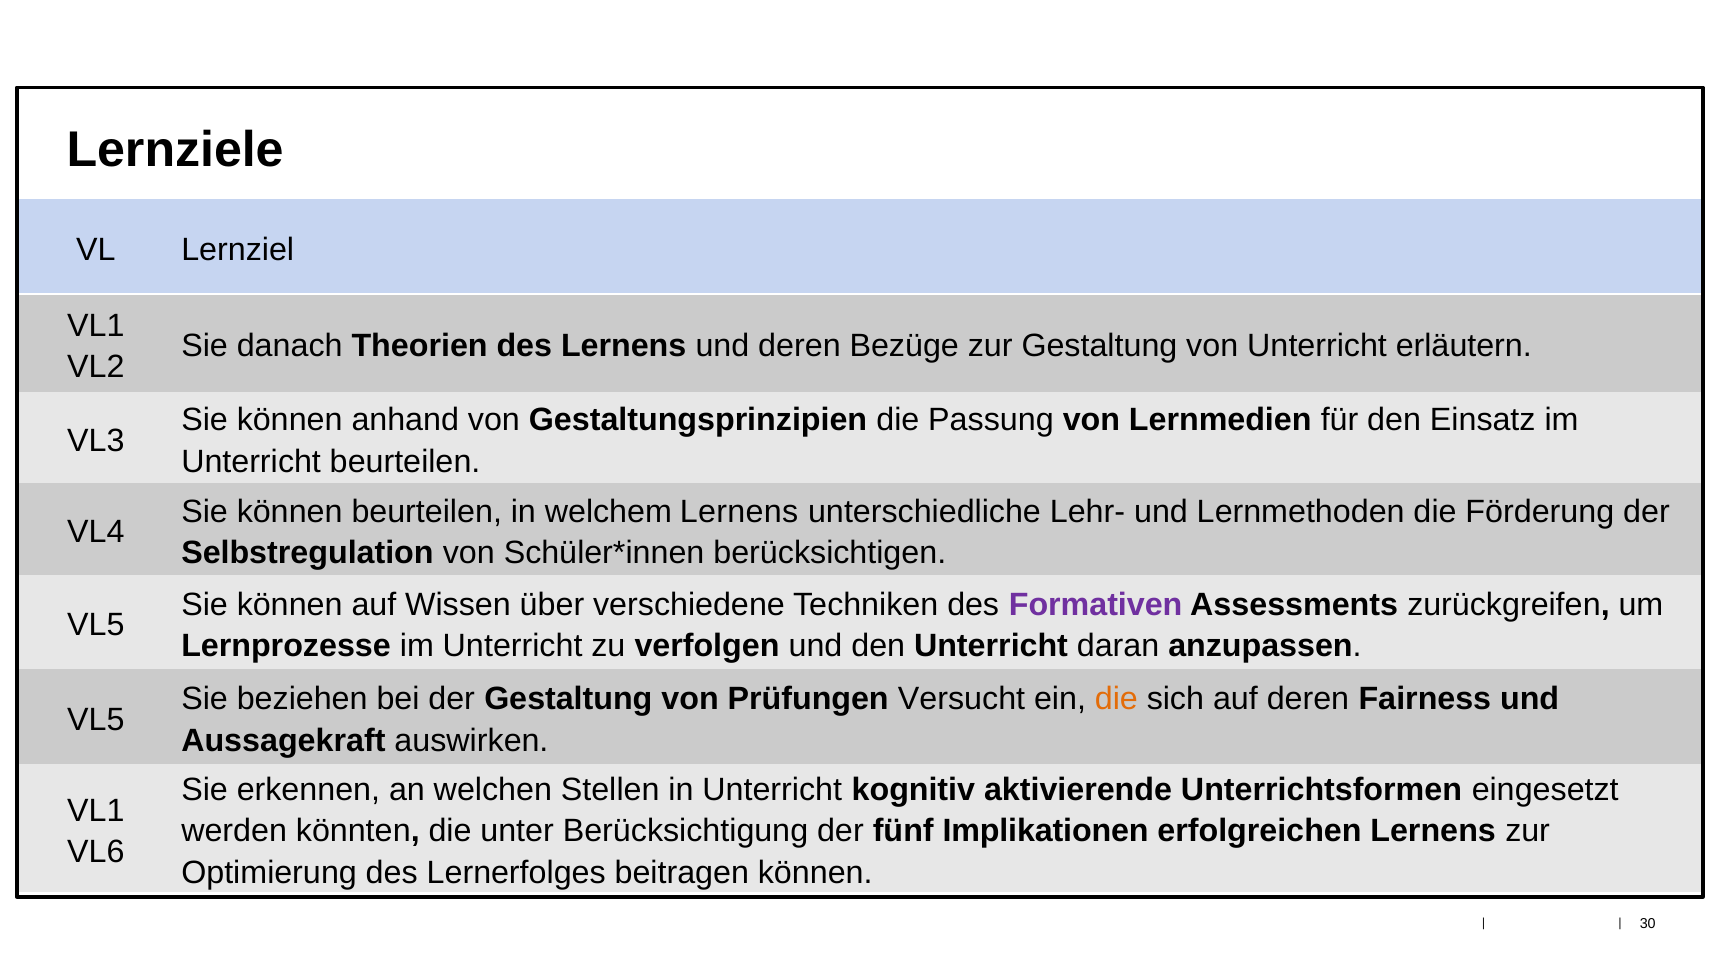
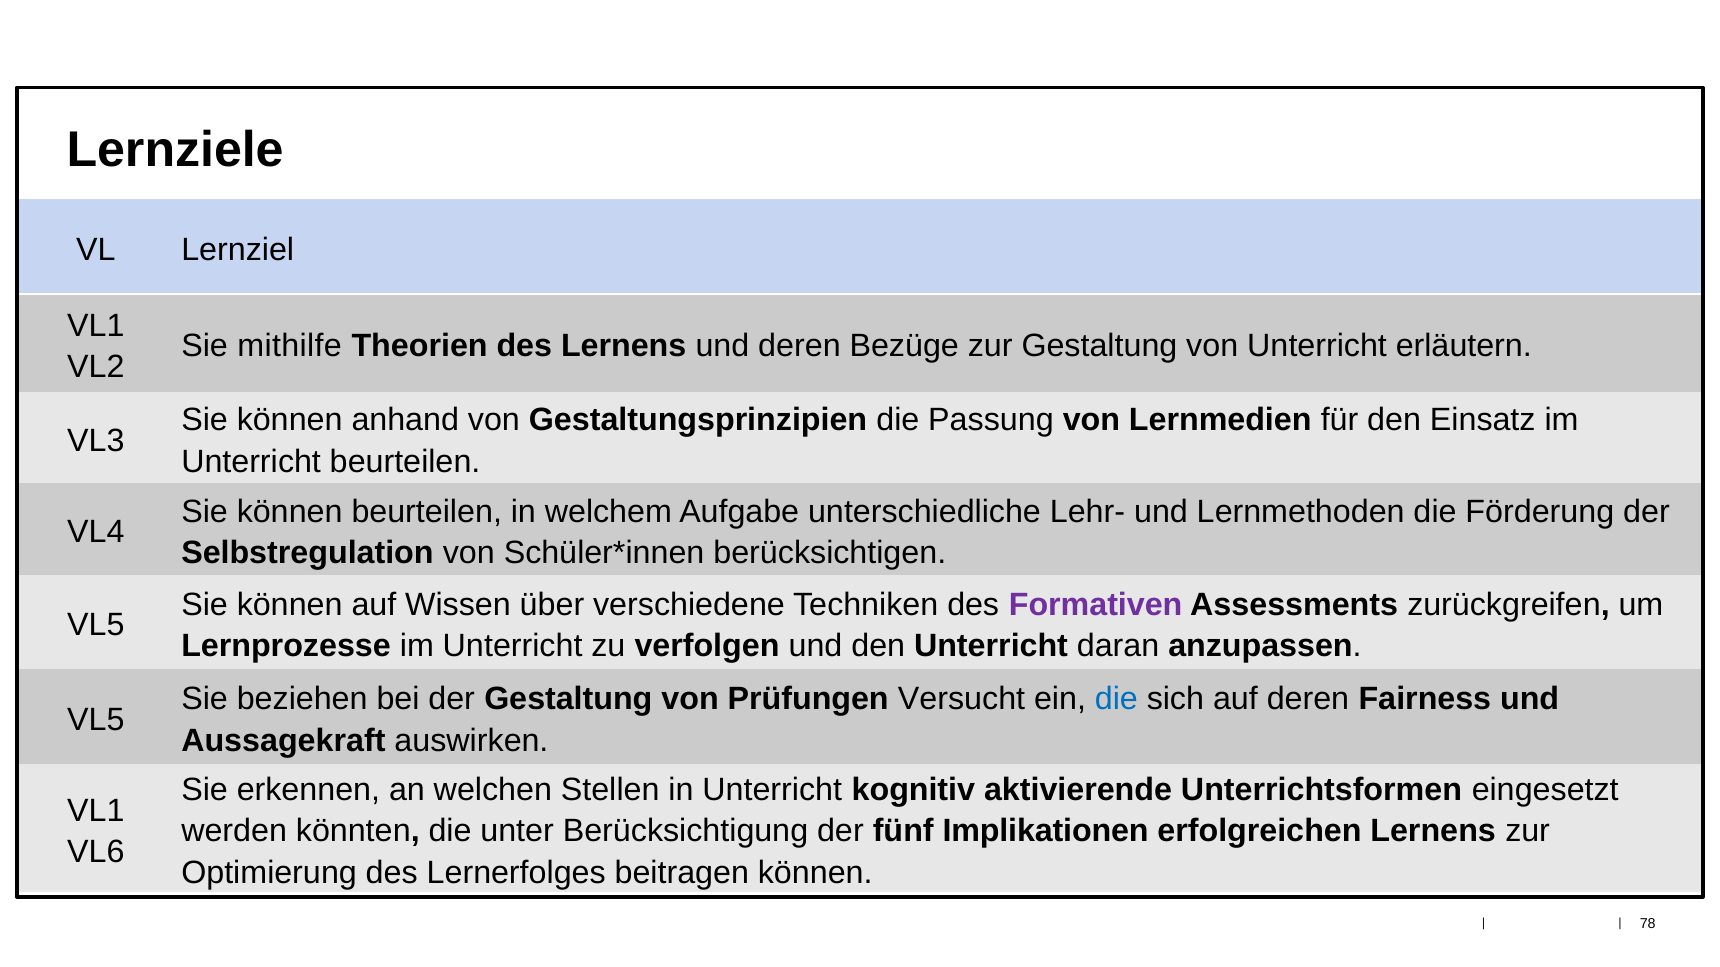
danach: danach -> mithilfe
welchem Lernens: Lernens -> Aufgabe
die at (1116, 700) colour: orange -> blue
30: 30 -> 78
